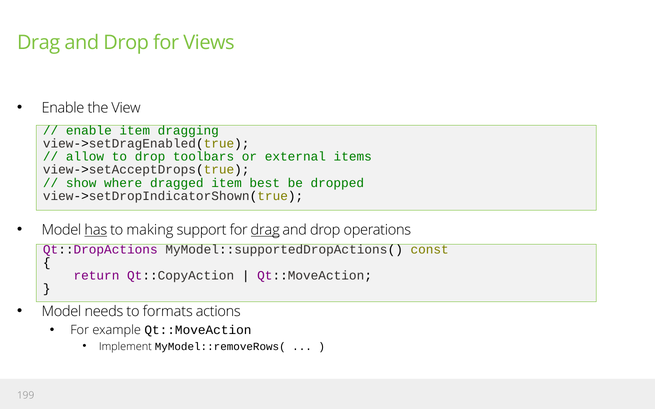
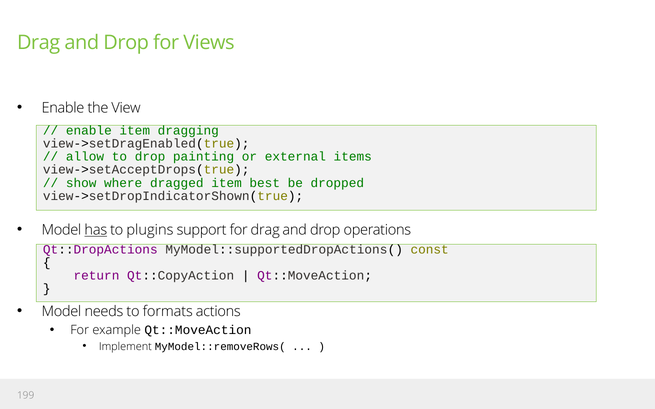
toolbars: toolbars -> painting
making: making -> plugins
drag at (265, 230) underline: present -> none
